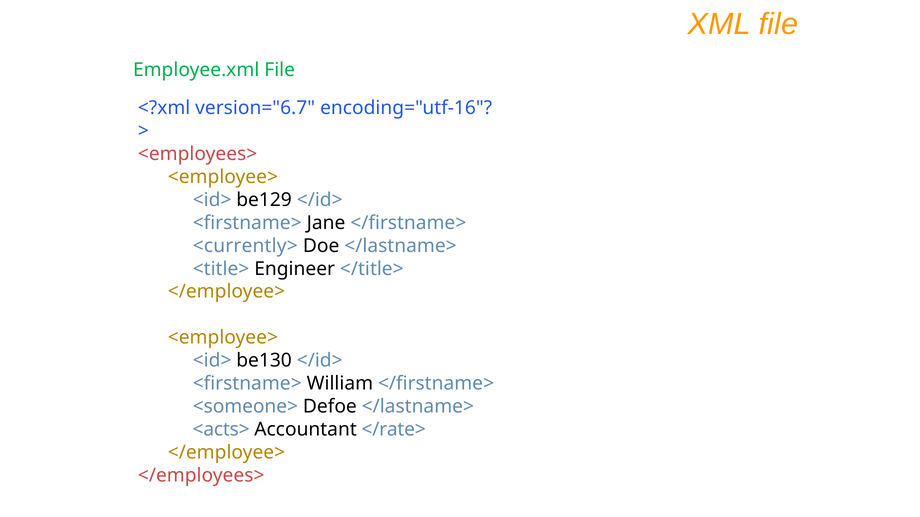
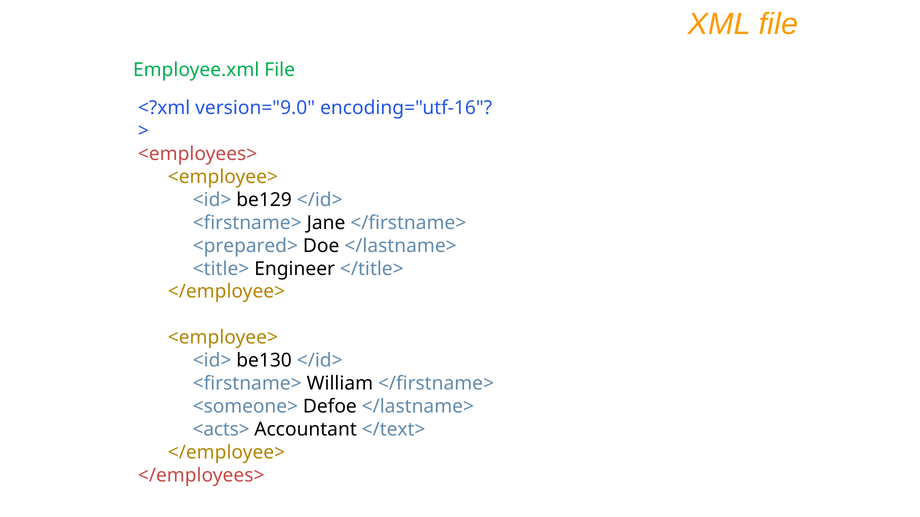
version="6.7: version="6.7 -> version="9.0
<currently>: <currently> -> <prepared>
</rate>: </rate> -> </text>
